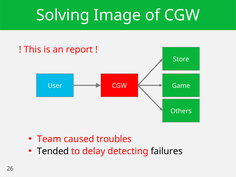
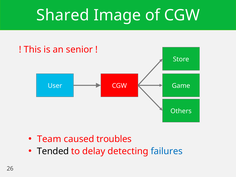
Solving: Solving -> Shared
report: report -> senior
failures colour: black -> blue
